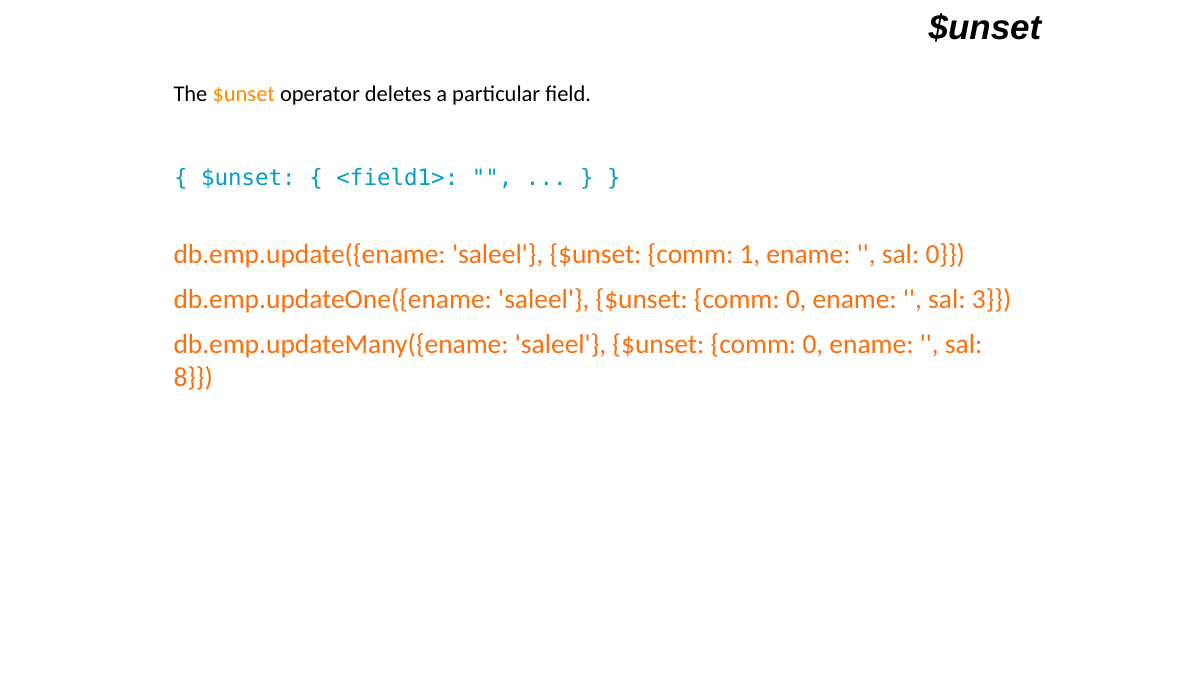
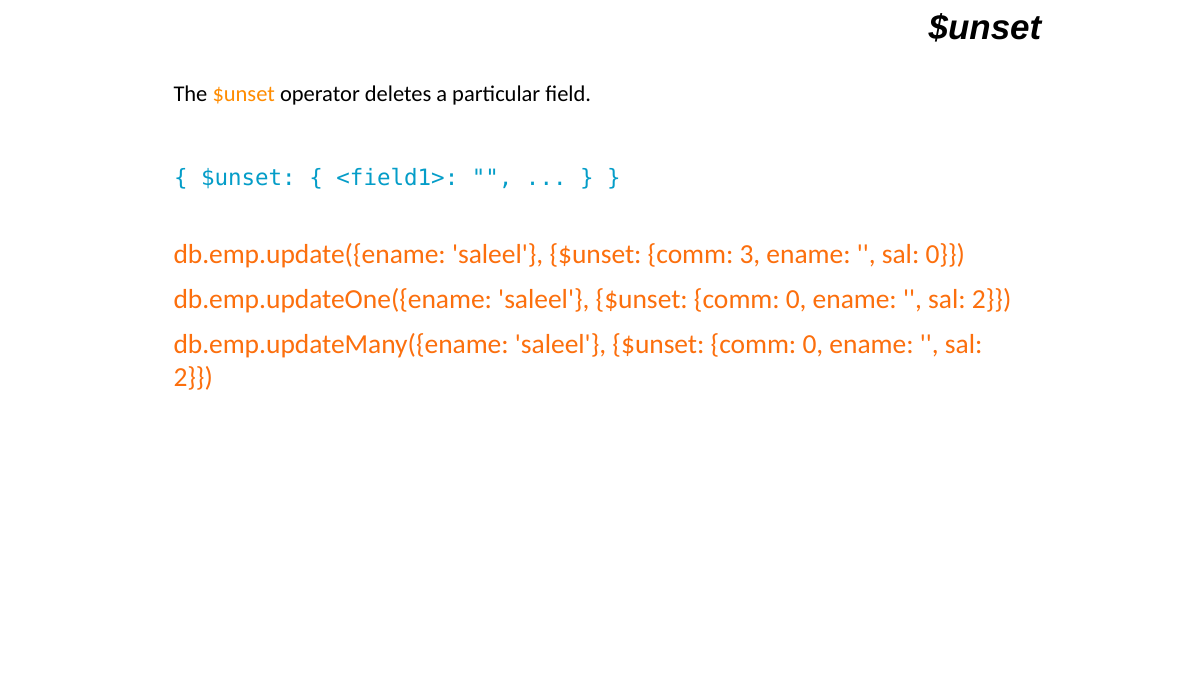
1: 1 -> 3
3 at (992, 300): 3 -> 2
8 at (193, 378): 8 -> 2
